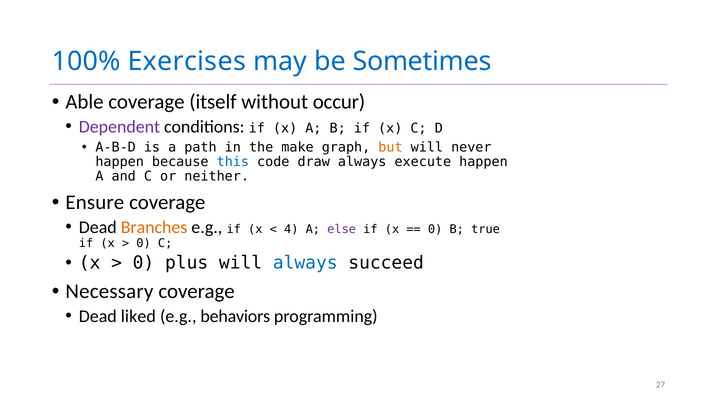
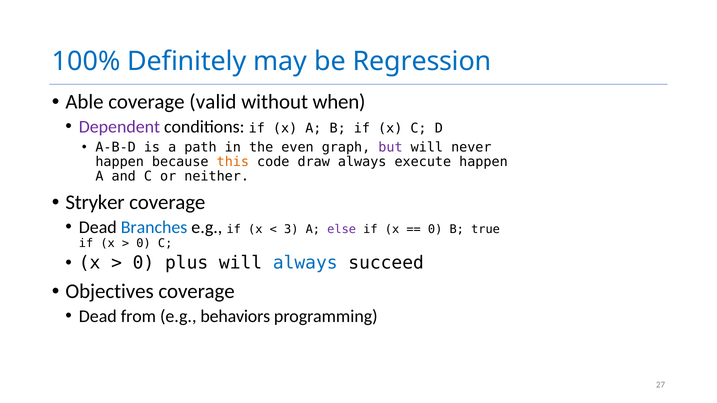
Exercises: Exercises -> Definitely
Sometimes: Sometimes -> Regression
itself: itself -> valid
occur: occur -> when
make: make -> even
but colour: orange -> purple
this colour: blue -> orange
Ensure: Ensure -> Stryker
Branches colour: orange -> blue
4: 4 -> 3
Necessary: Necessary -> Objectives
liked: liked -> from
